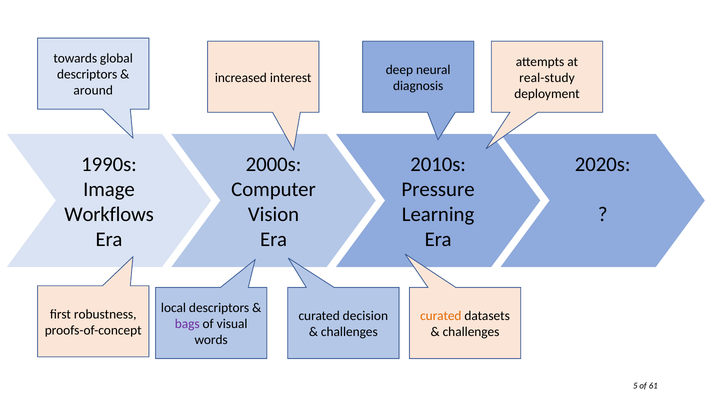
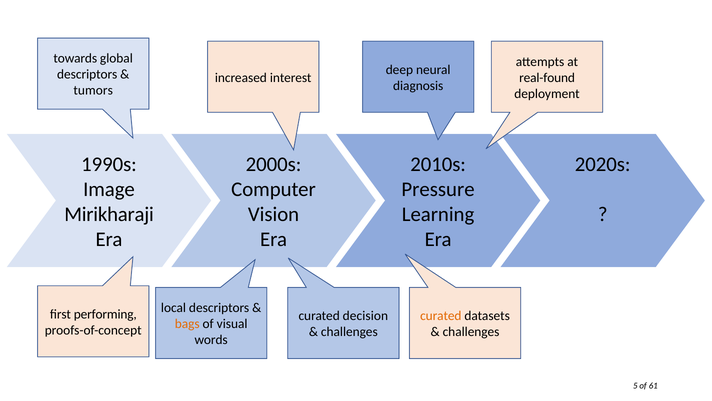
real-study: real-study -> real-found
around: around -> tumors
Workflows: Workflows -> Mirikharaji
robustness: robustness -> performing
bags colour: purple -> orange
